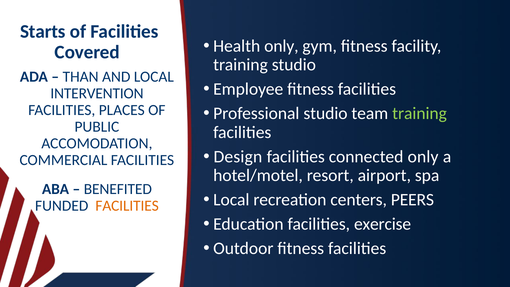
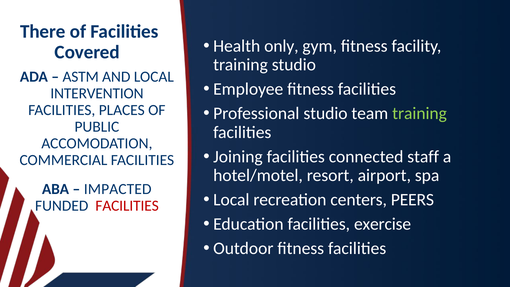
Starts: Starts -> There
THAN: THAN -> ASTM
Design: Design -> Joining
connected only: only -> staff
BENEFITED: BENEFITED -> IMPACTED
FACILITIES at (127, 206) colour: orange -> red
